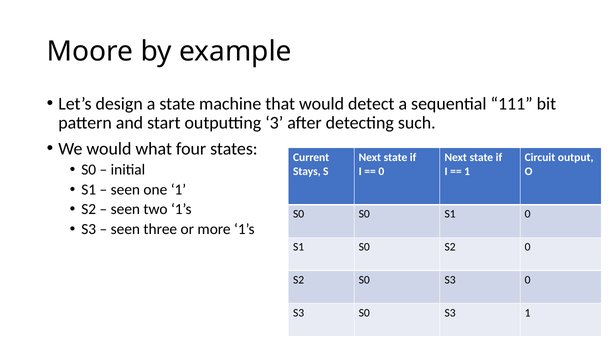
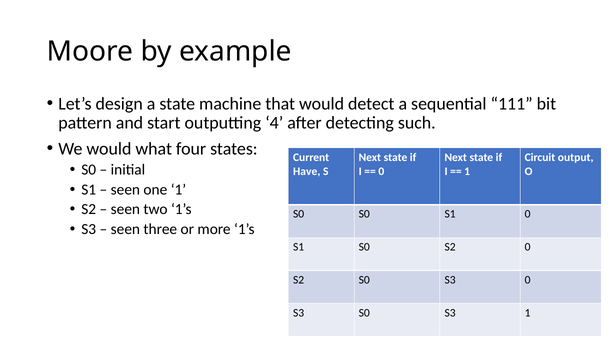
3: 3 -> 4
Stays: Stays -> Have
